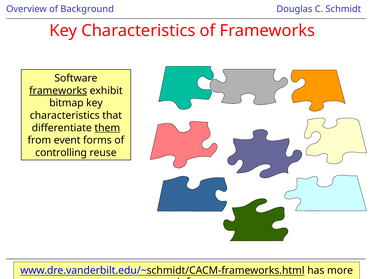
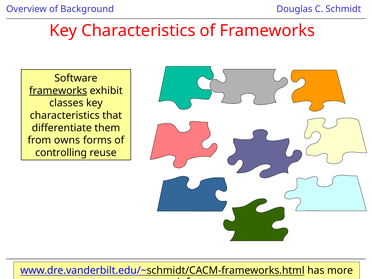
bitmap: bitmap -> classes
them underline: present -> none
event: event -> owns
